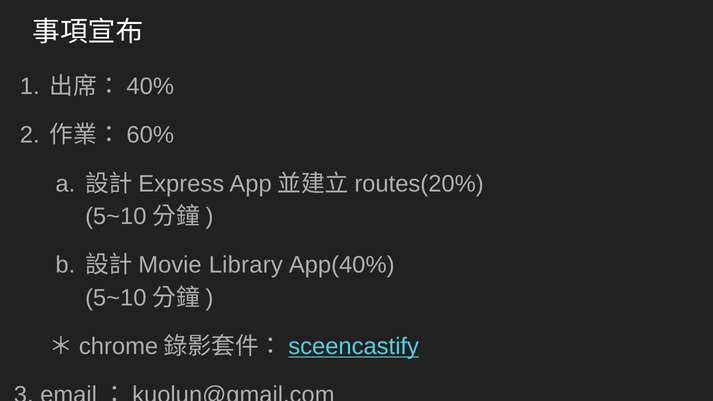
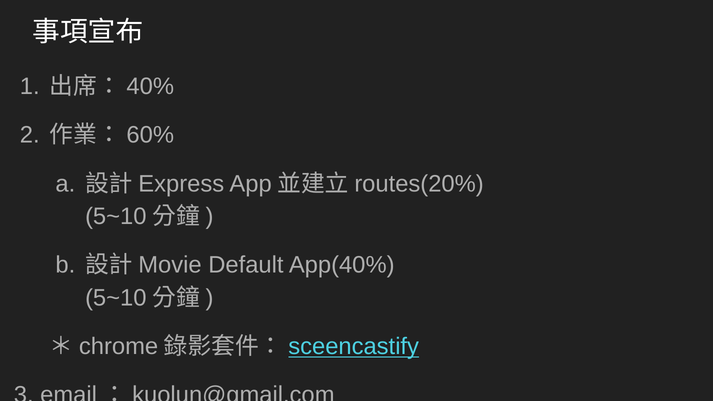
Library: Library -> Default
